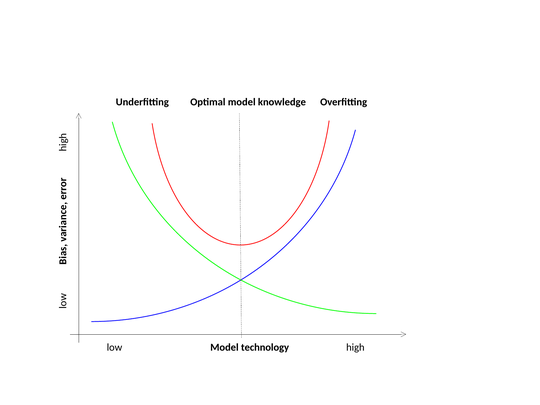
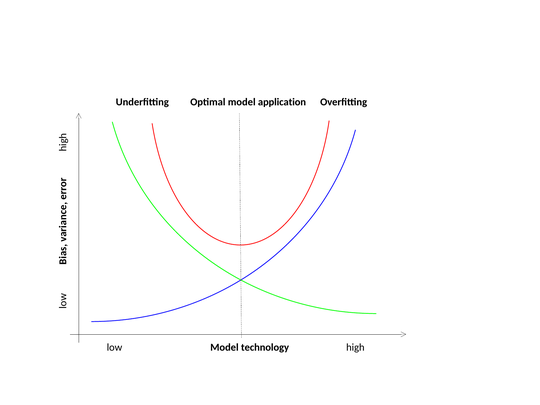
knowledge: knowledge -> application
